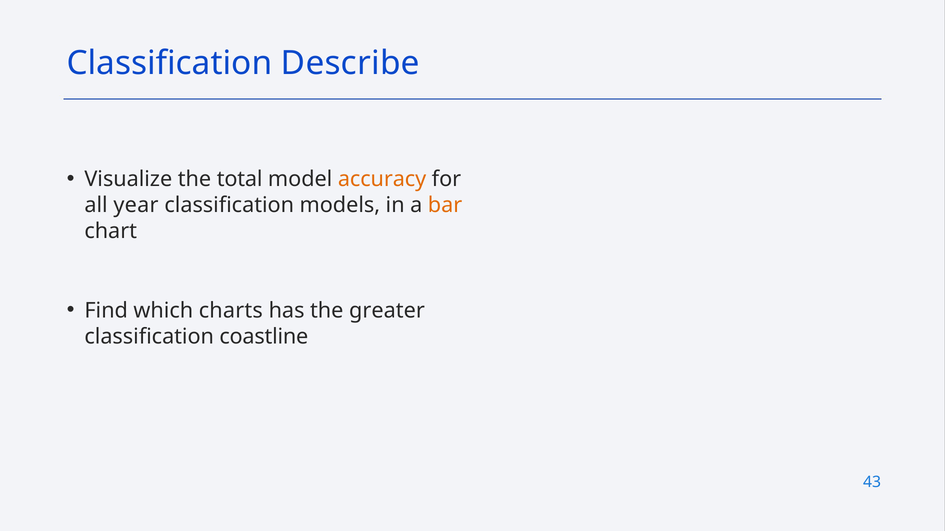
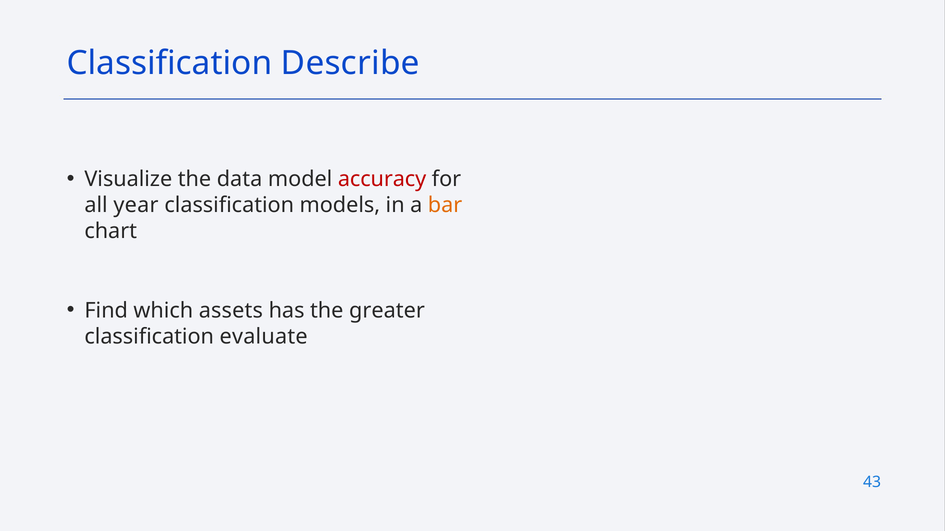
total: total -> data
accuracy colour: orange -> red
charts: charts -> assets
coastline: coastline -> evaluate
